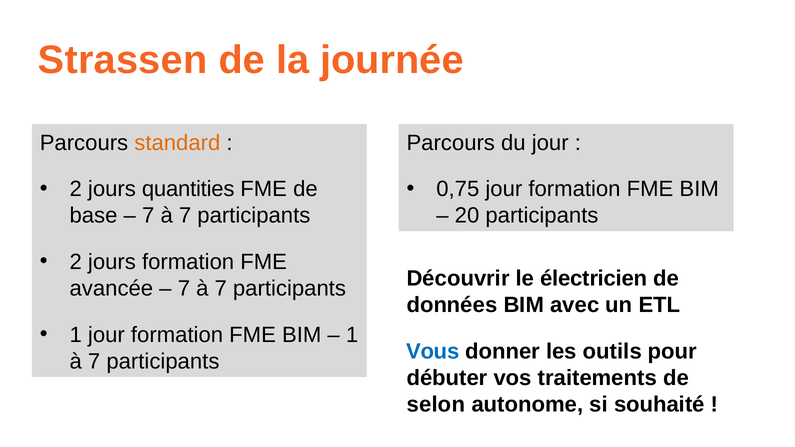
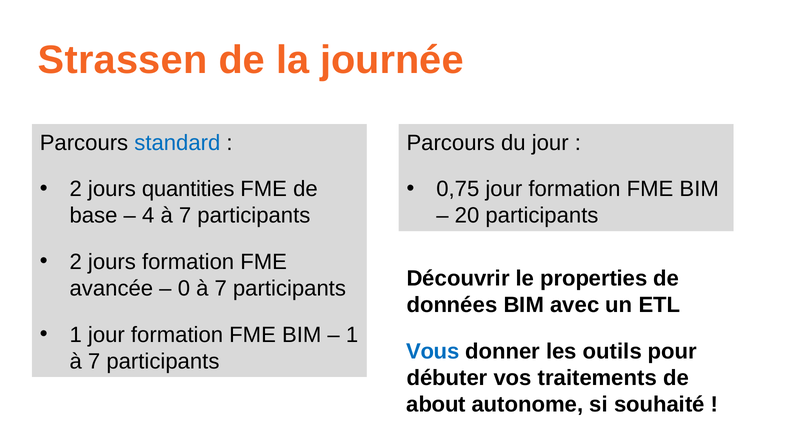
standard colour: orange -> blue
7 at (148, 216): 7 -> 4
électricien: électricien -> properties
7 at (184, 289): 7 -> 0
selon: selon -> about
